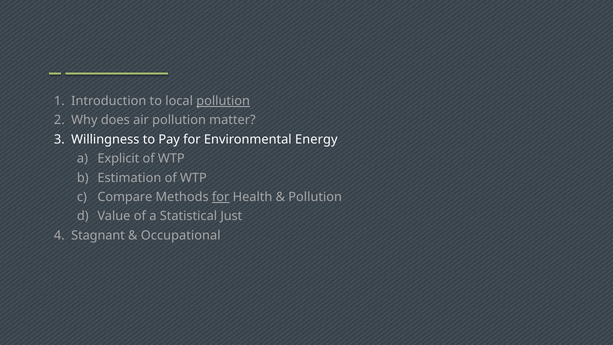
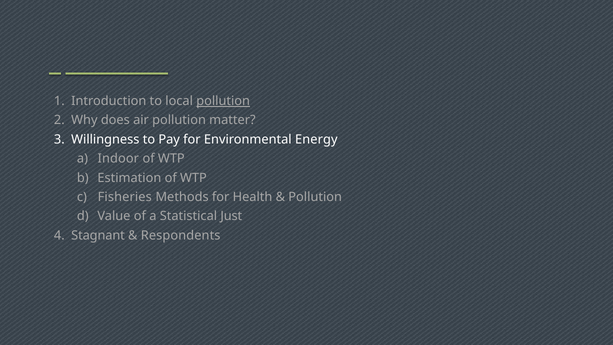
Explicit: Explicit -> Indoor
Compare: Compare -> Fisheries
for at (221, 197) underline: present -> none
Occupational: Occupational -> Respondents
